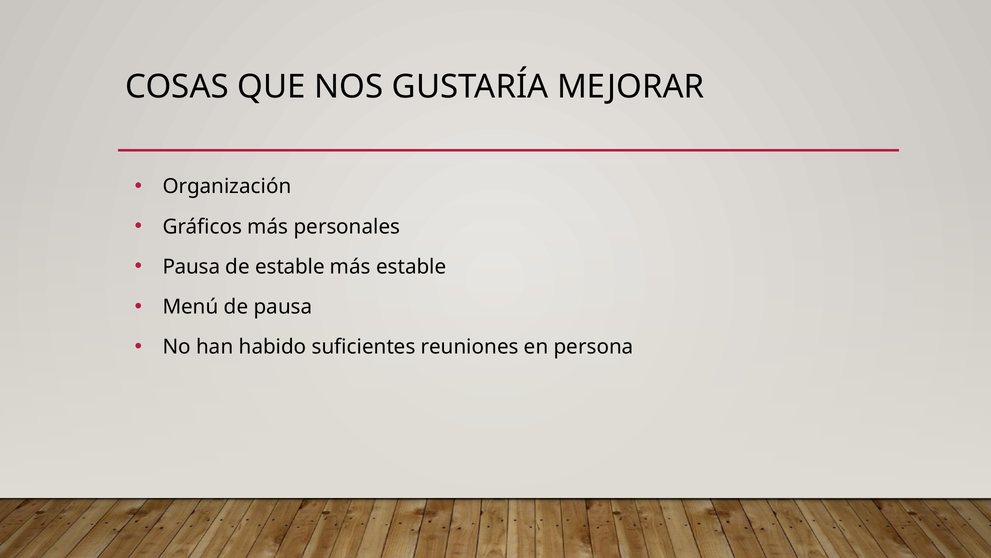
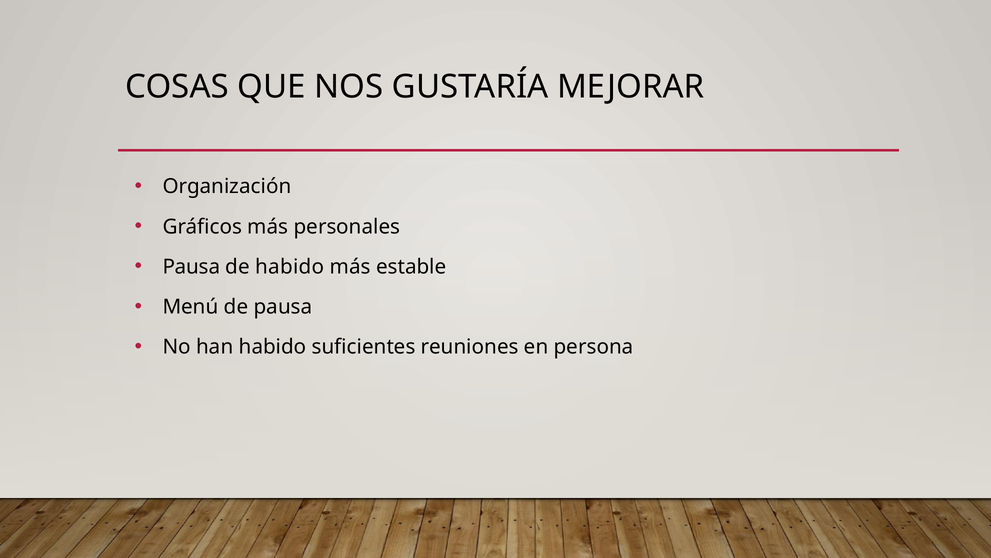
de estable: estable -> habido
